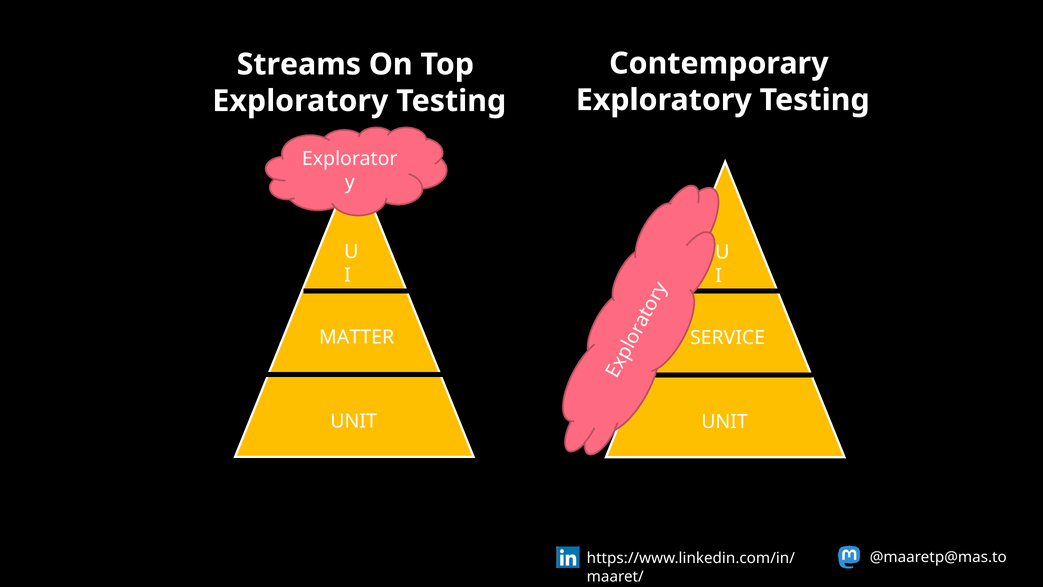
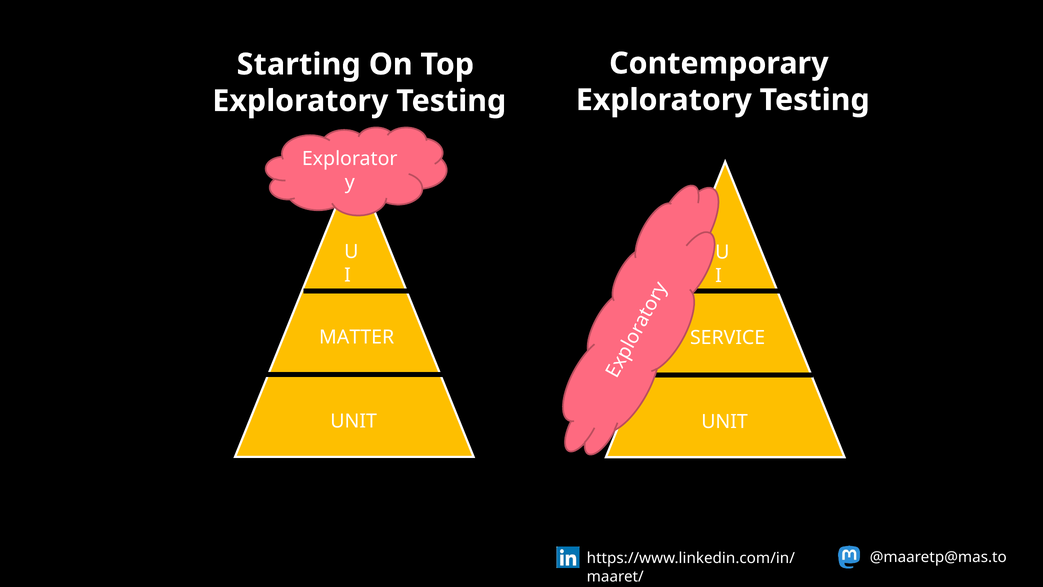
Streams: Streams -> Starting
